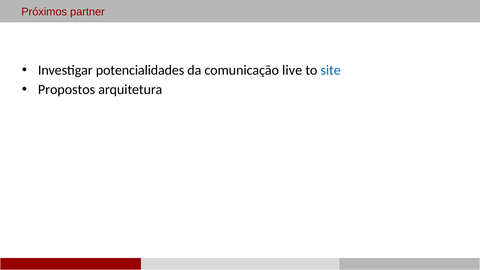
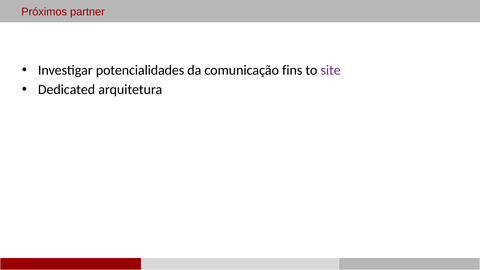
live: live -> fins
site colour: blue -> purple
Propostos: Propostos -> Dedicated
